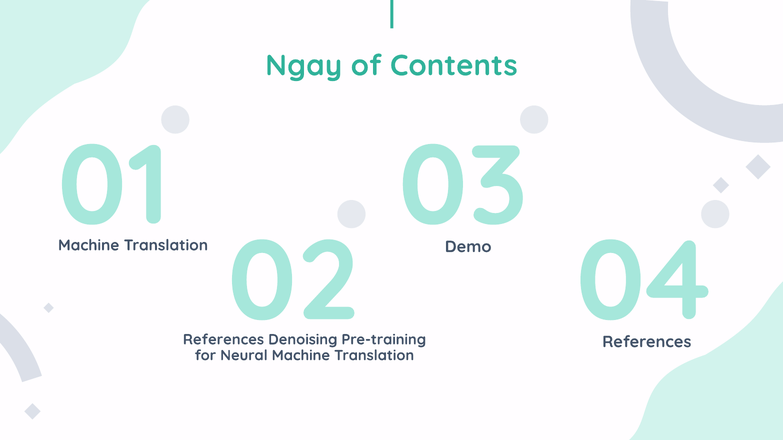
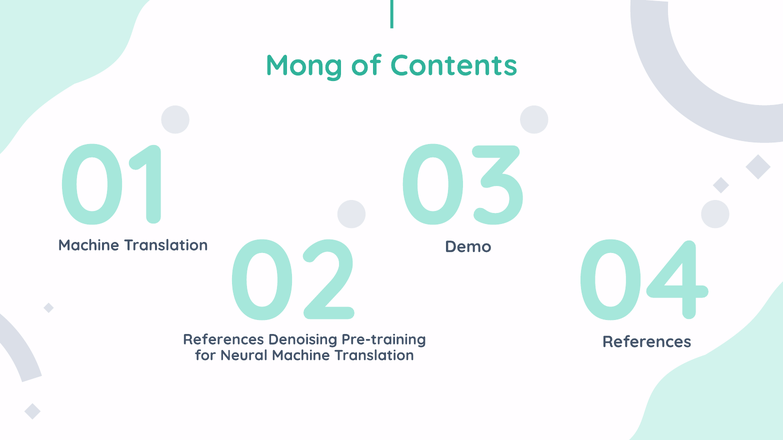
Ngay: Ngay -> Mong
